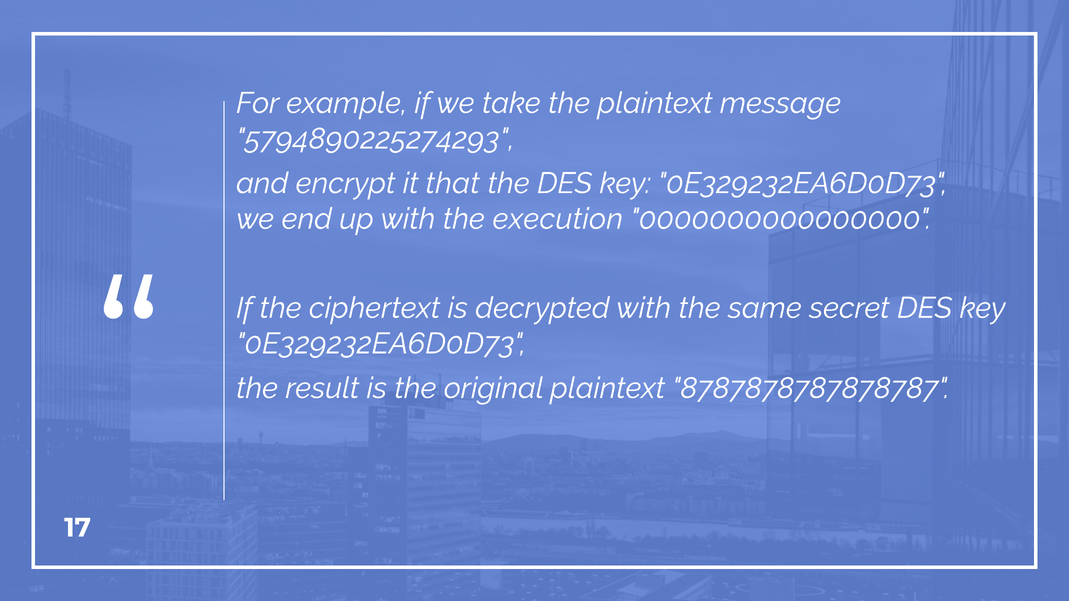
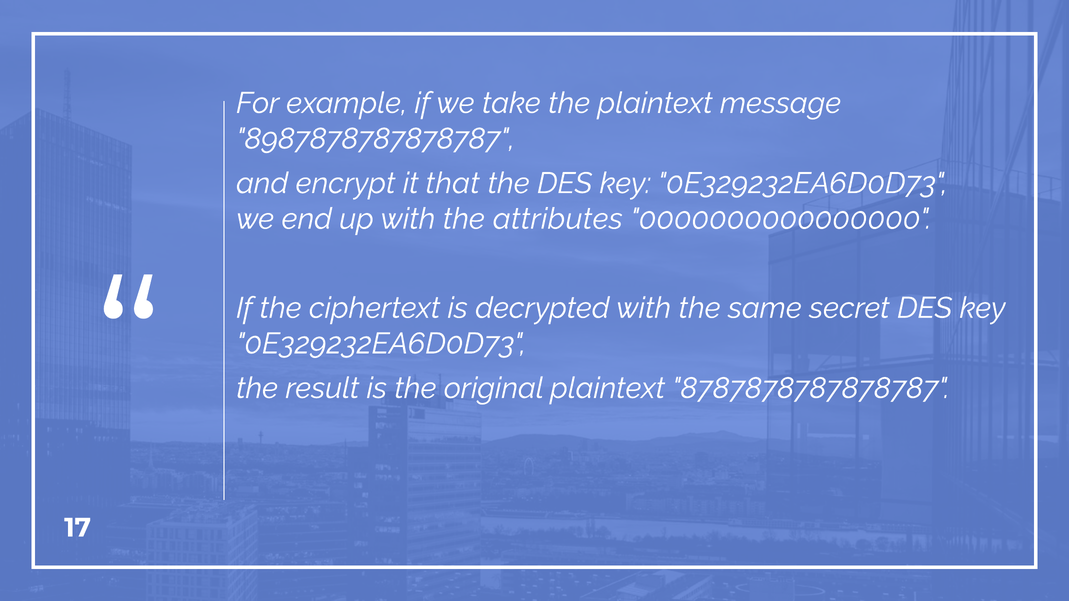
5794890225274293: 5794890225274293 -> 8987878787878787
execution: execution -> attributes
